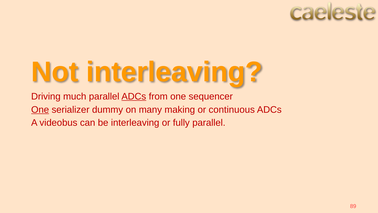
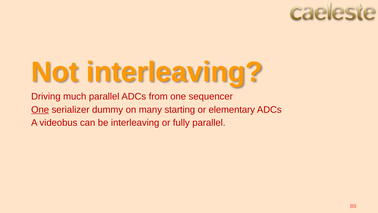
ADCs at (134, 96) underline: present -> none
making: making -> starting
continuous: continuous -> elementary
